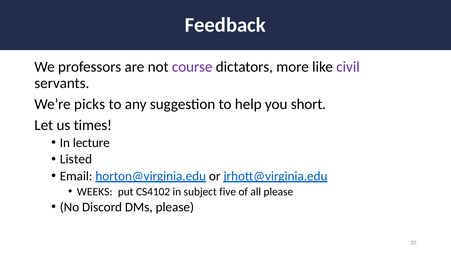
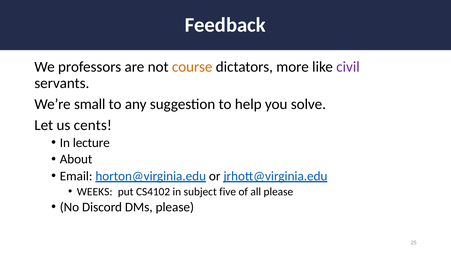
course colour: purple -> orange
picks: picks -> small
short: short -> solve
times: times -> cents
Listed: Listed -> About
